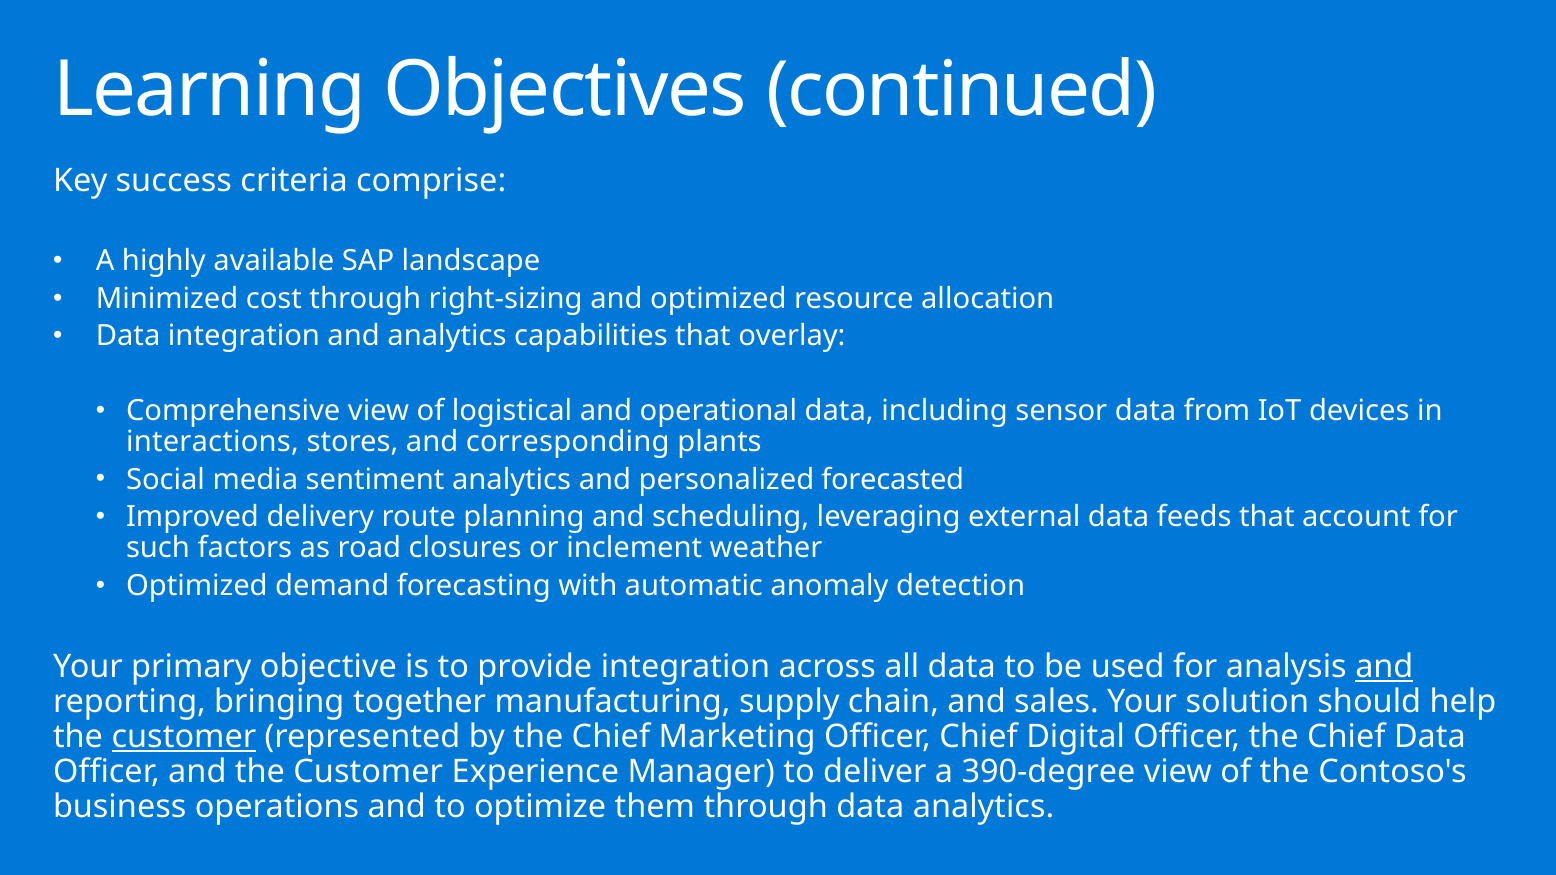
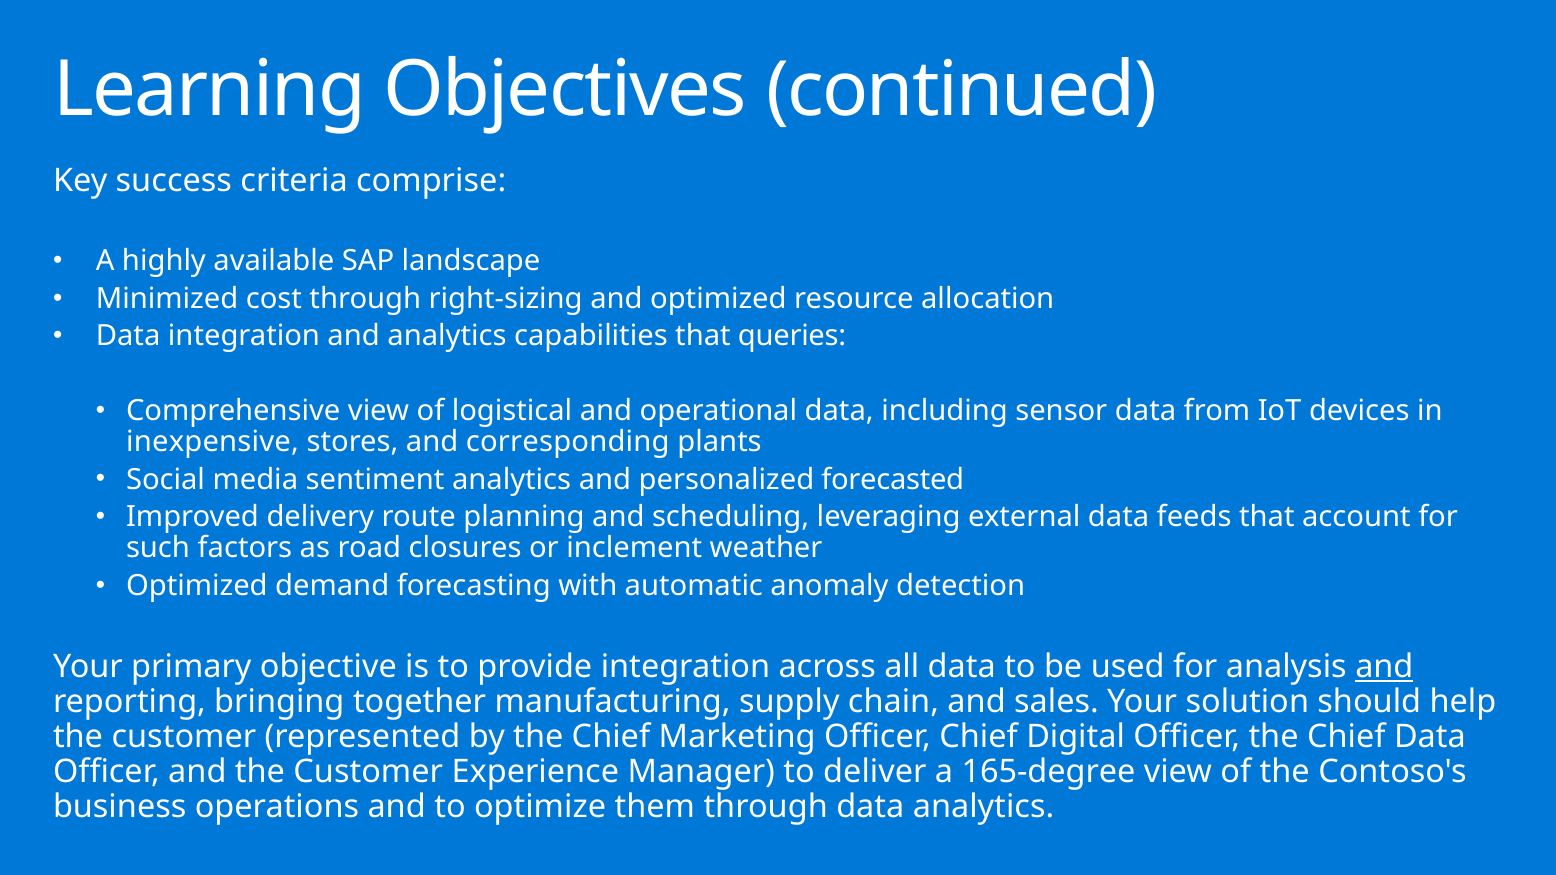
overlay: overlay -> queries
interactions: interactions -> inexpensive
customer at (184, 737) underline: present -> none
390-degree: 390-degree -> 165-degree
